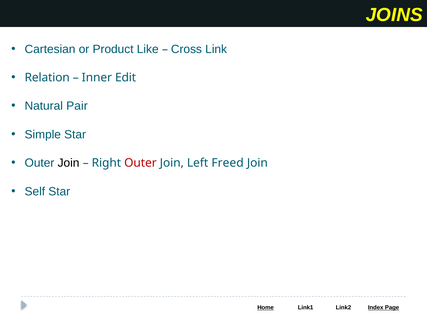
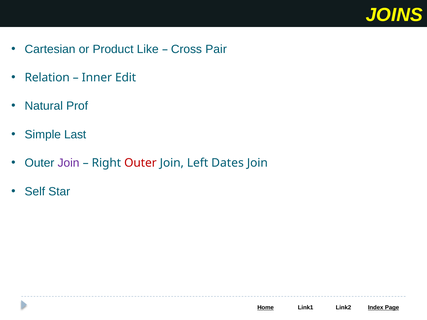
Link: Link -> Pair
Pair: Pair -> Prof
Simple Star: Star -> Last
Join at (69, 163) colour: black -> purple
Freed: Freed -> Dates
